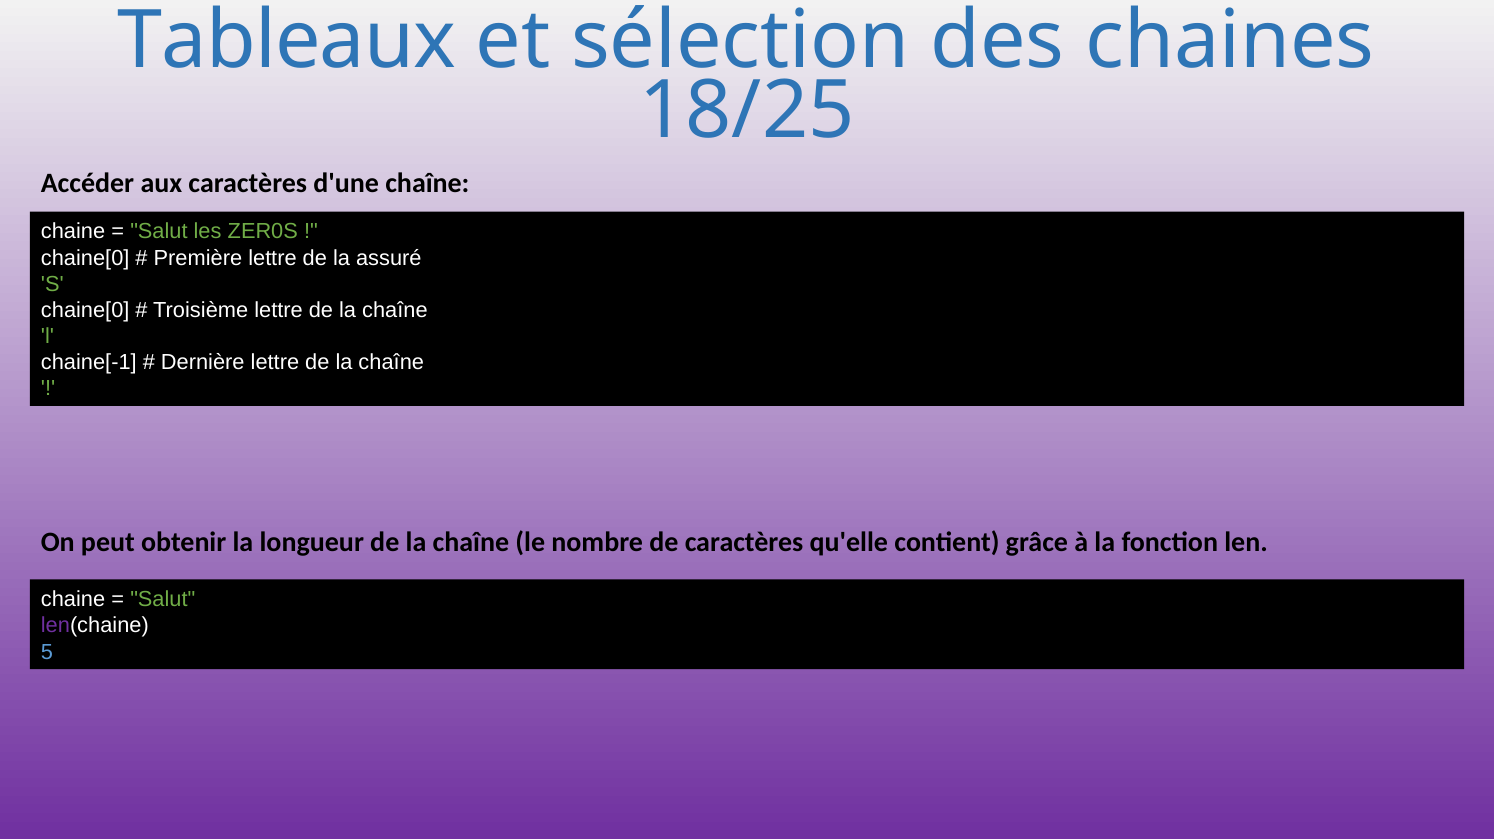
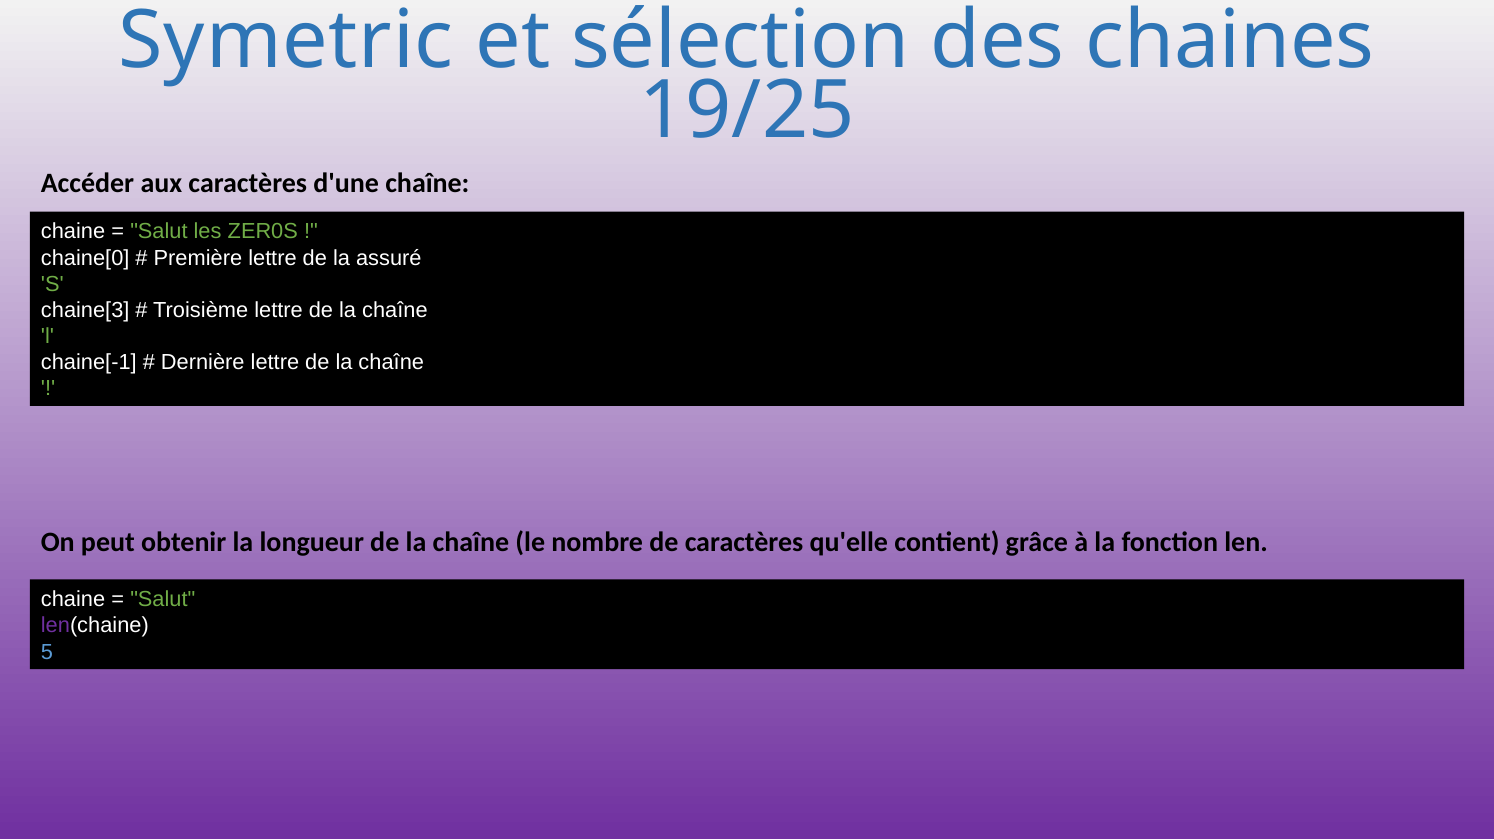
Tableaux: Tableaux -> Symetric
18/25: 18/25 -> 19/25
chaine[0 at (85, 310): chaine[0 -> chaine[3
